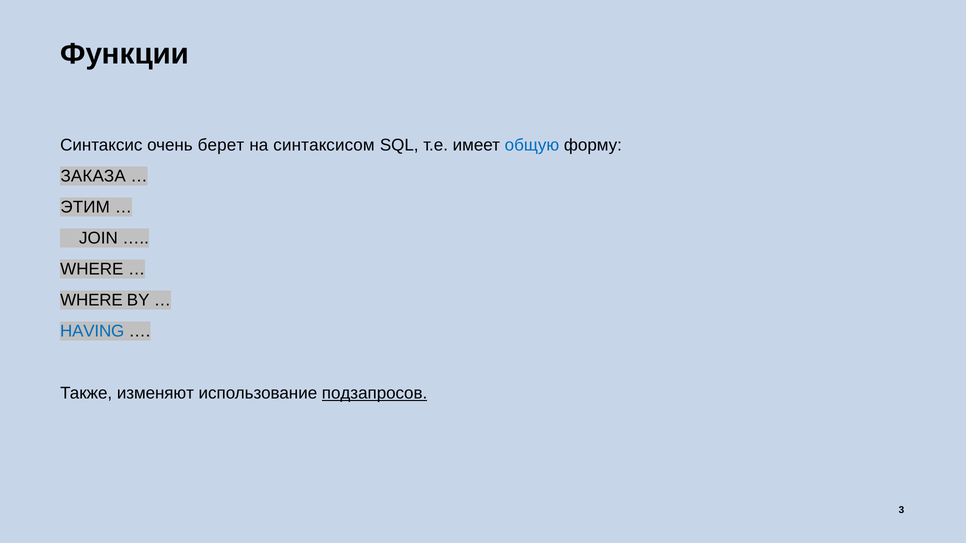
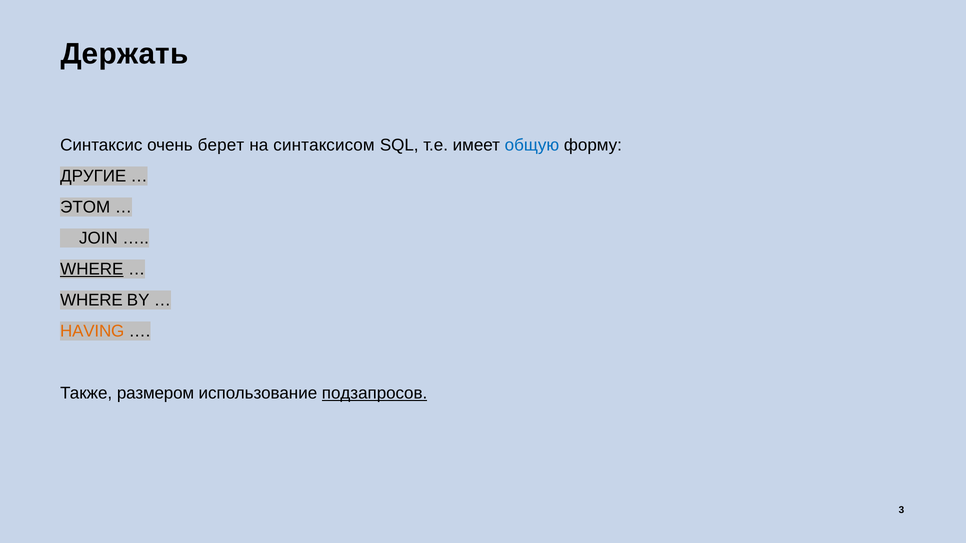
Функции: Функции -> Держать
ЗАКАЗА: ЗАКАЗА -> ДРУГИЕ
ЭТИМ: ЭТИМ -> ЭТОМ
WHERE at (92, 269) underline: none -> present
HAVING colour: blue -> orange
изменяют: изменяют -> размером
